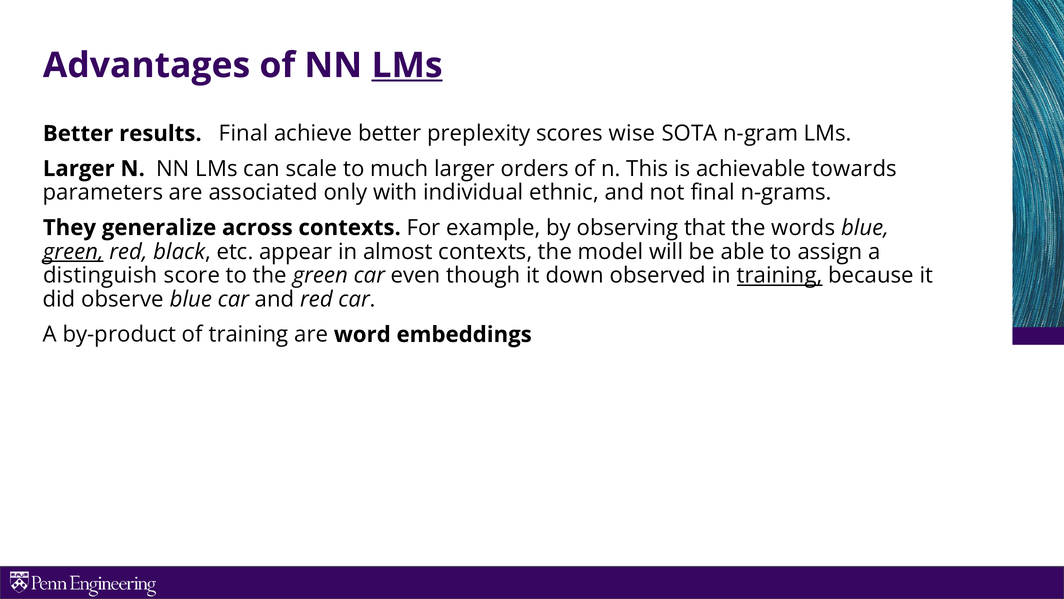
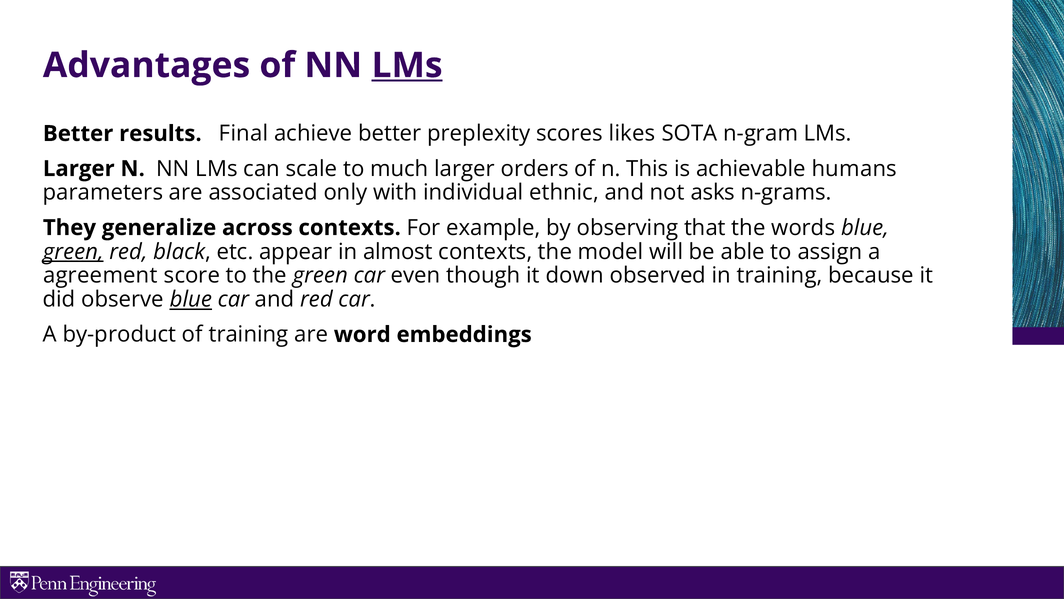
wise: wise -> likes
towards: towards -> humans
not final: final -> asks
distinguish: distinguish -> agreement
training at (780, 275) underline: present -> none
blue at (191, 299) underline: none -> present
